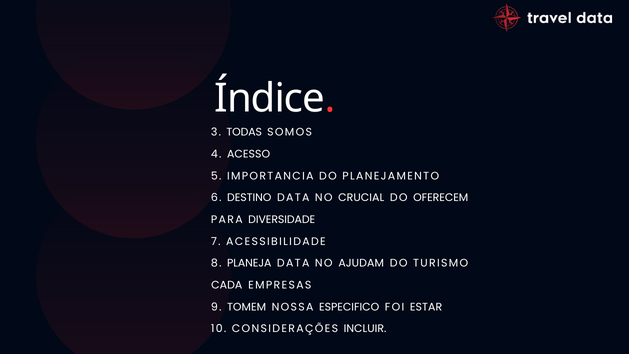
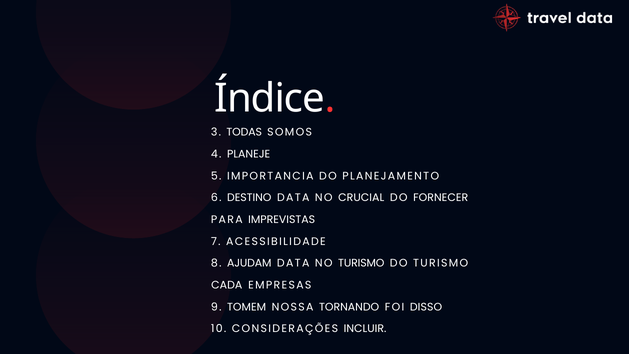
ACESSO: ACESSO -> PLANEJE
OFERECEM: OFERECEM -> FORNECER
DIVERSIDADE: DIVERSIDADE -> IMPREVISTAS
PLANEJA: PLANEJA -> AJUDAM
NO AJUDAM: AJUDAM -> TURISMO
ESPECIFICO: ESPECIFICO -> TORNANDO
ESTAR: ESTAR -> DISSO
